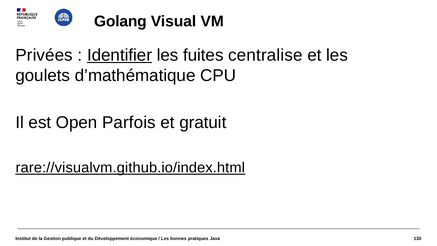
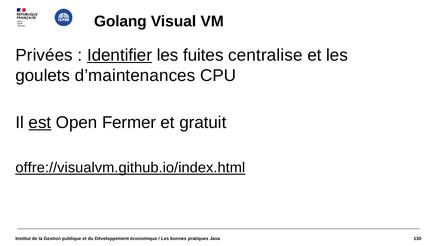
d’mathématique: d’mathématique -> d’maintenances
est underline: none -> present
Parfois: Parfois -> Fermer
rare://visualvm.github.io/index.html: rare://visualvm.github.io/index.html -> offre://visualvm.github.io/index.html
